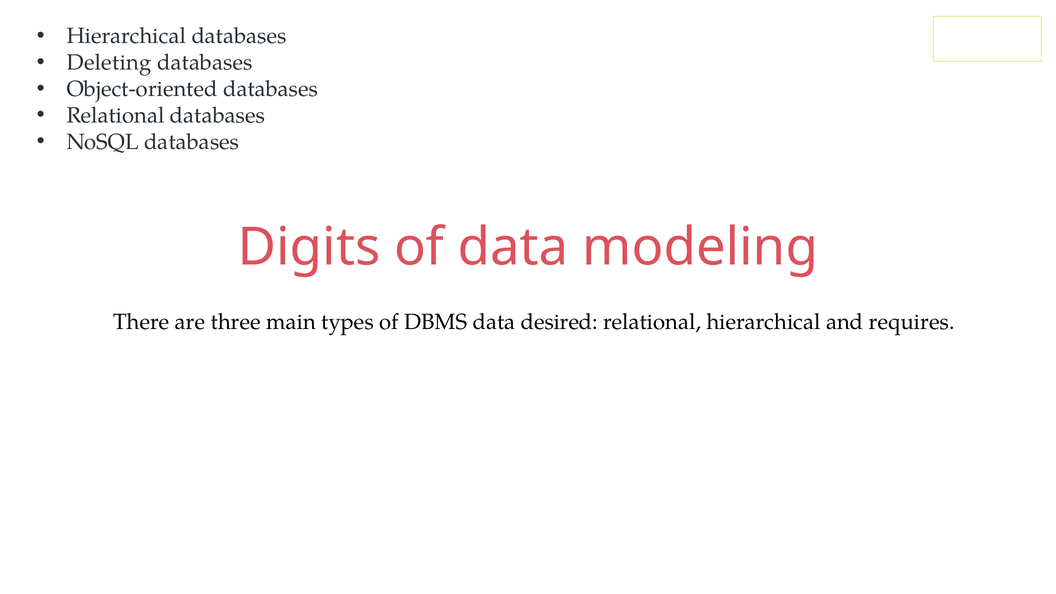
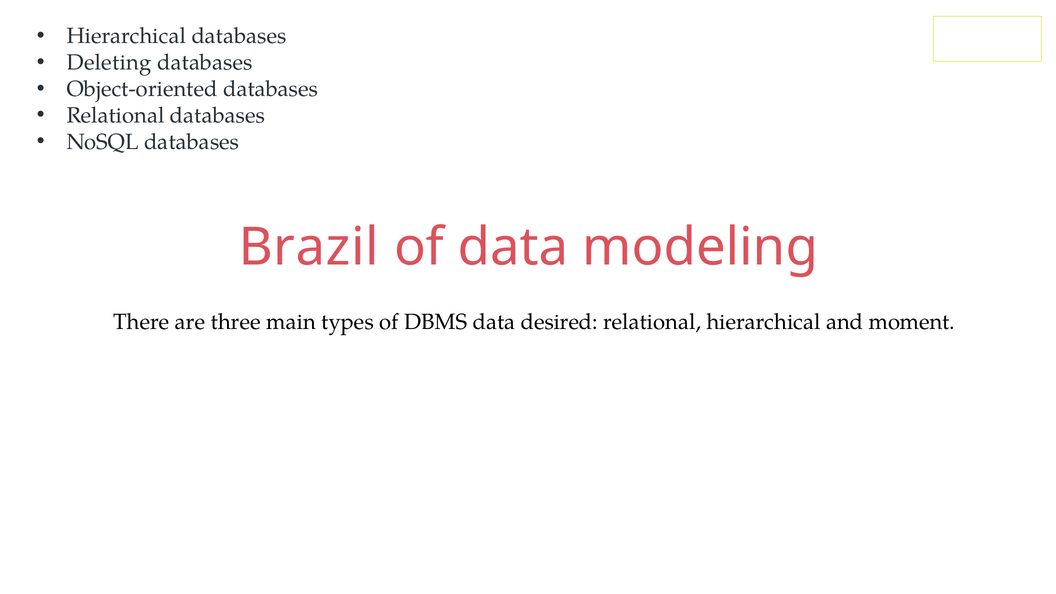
Digits: Digits -> Brazil
requires: requires -> moment
